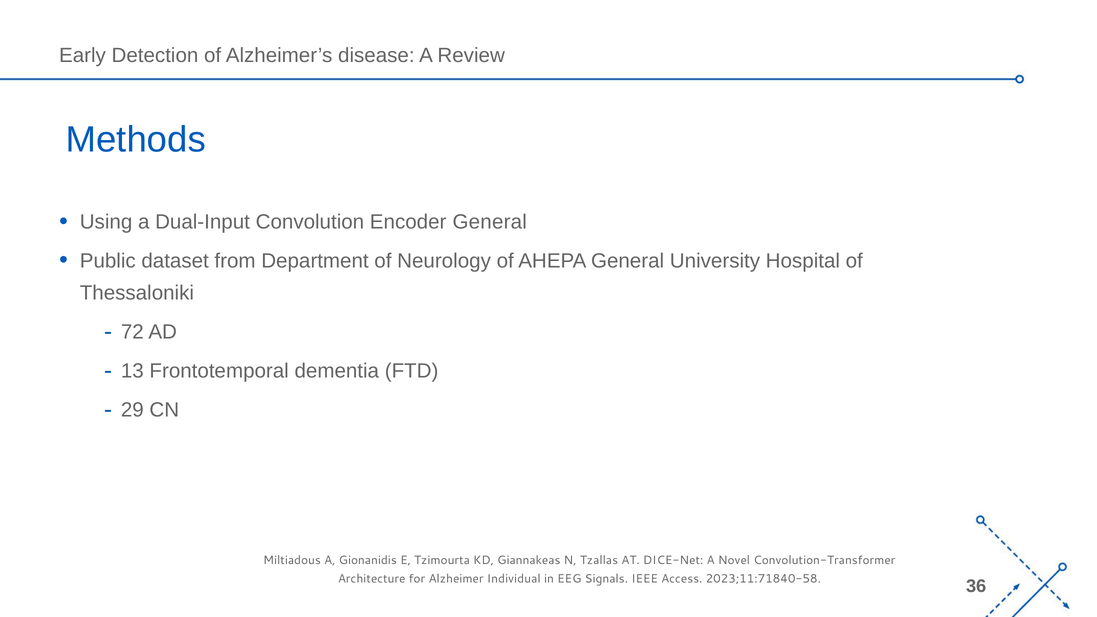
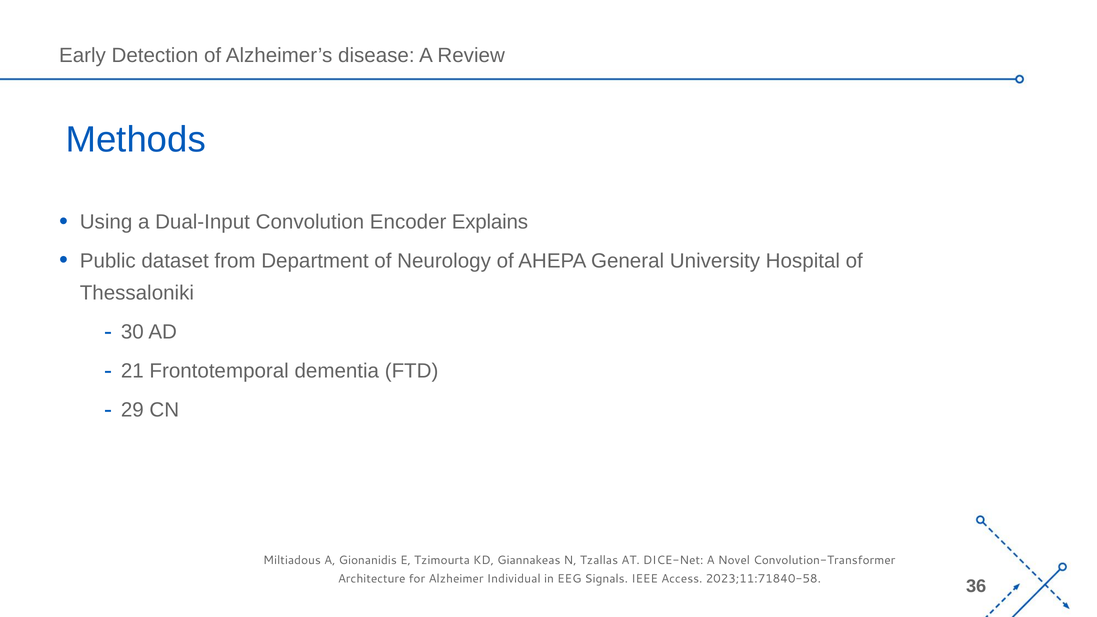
Encoder General: General -> Explains
72: 72 -> 30
13: 13 -> 21
